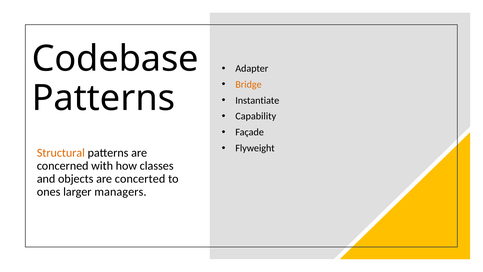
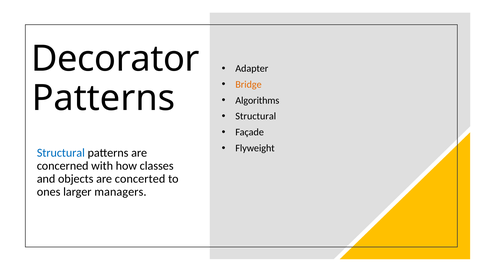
Codebase: Codebase -> Decorator
Instantiate: Instantiate -> Algorithms
Capability at (256, 116): Capability -> Structural
Structural at (61, 153) colour: orange -> blue
